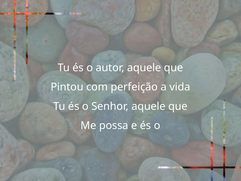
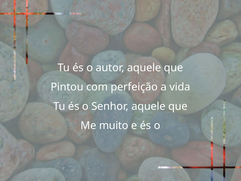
possa: possa -> muito
